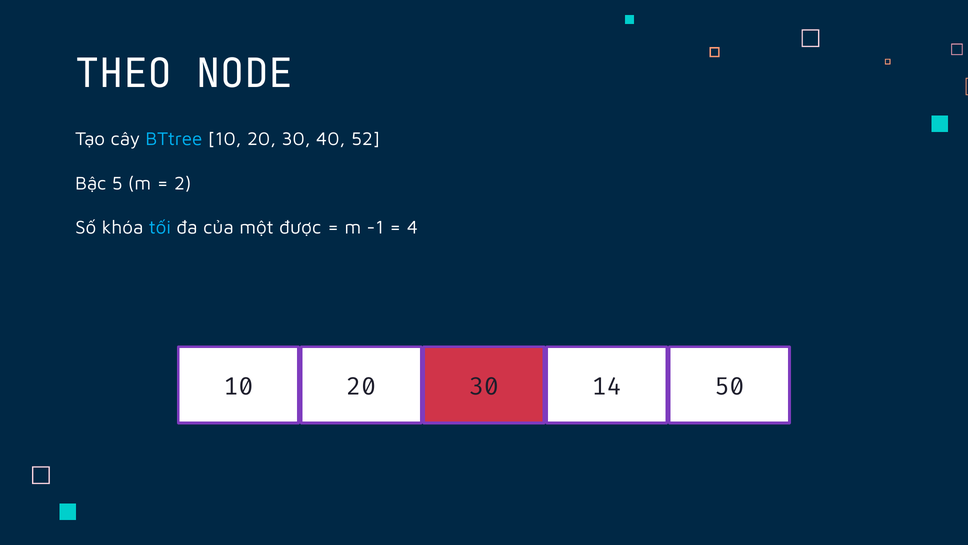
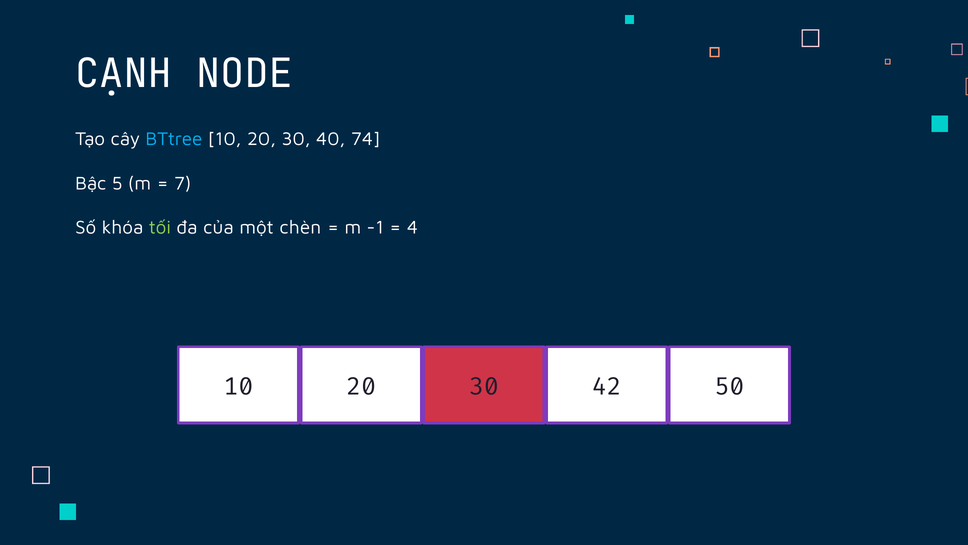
THEO: THEO -> CẠNH
52: 52 -> 74
2: 2 -> 7
tối colour: light blue -> light green
được: được -> chèn
14: 14 -> 42
